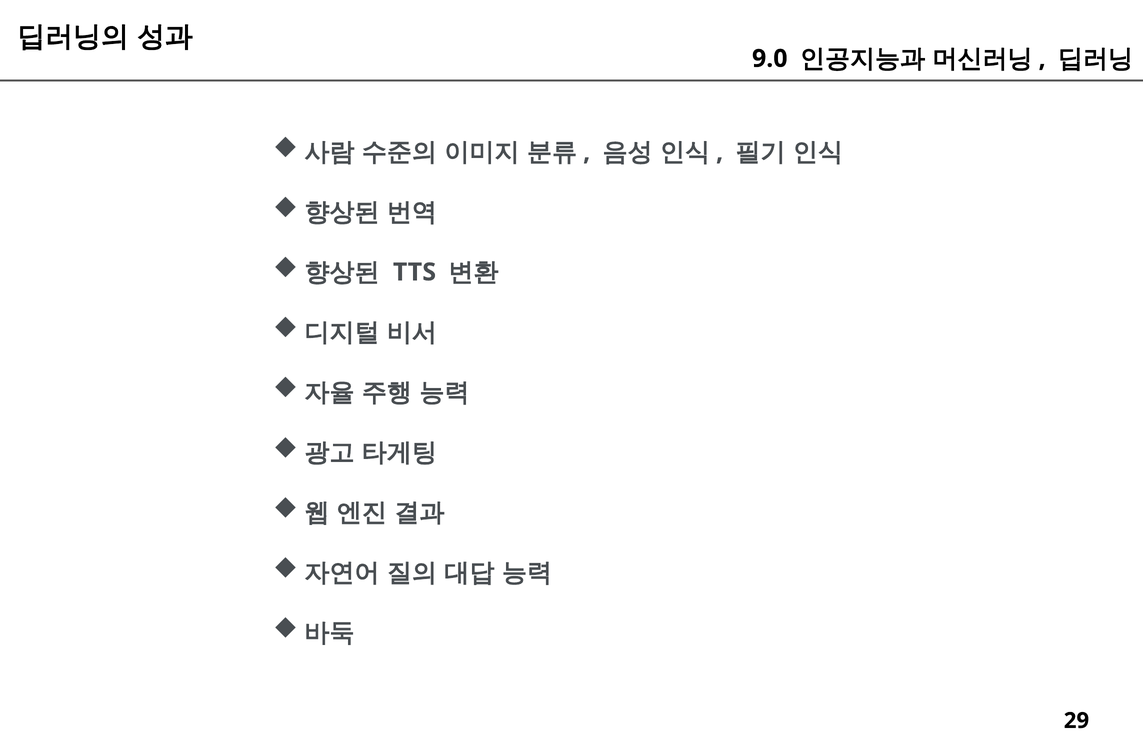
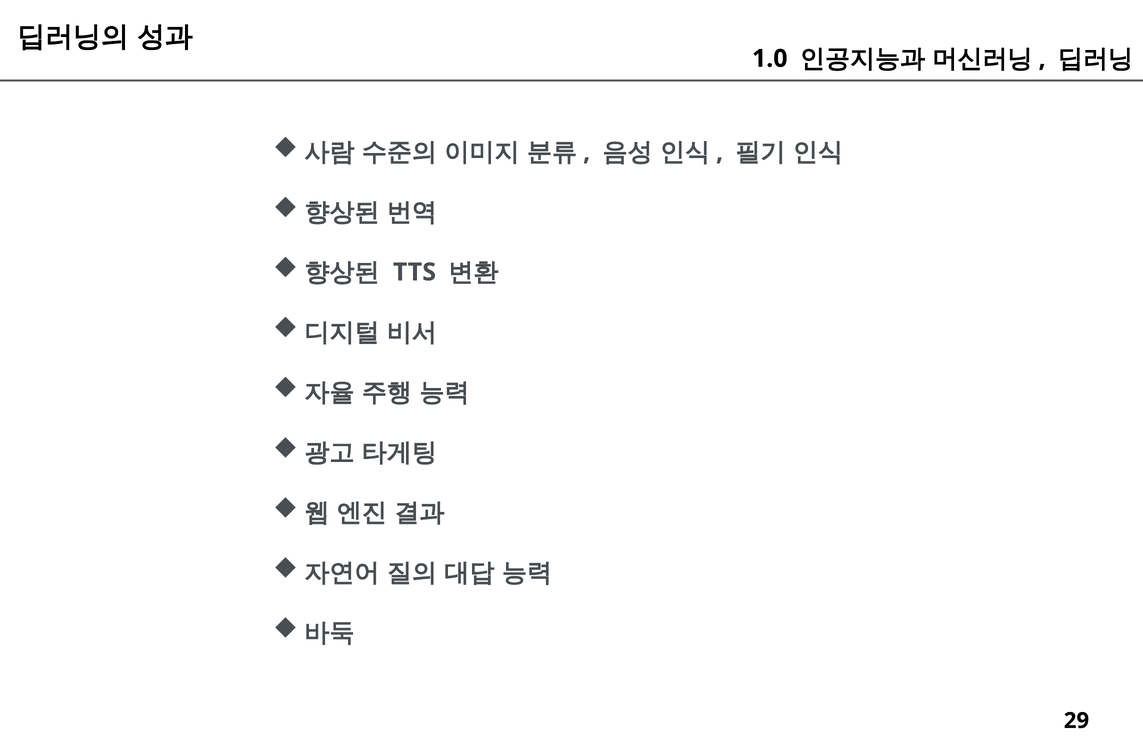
9.0: 9.0 -> 1.0
